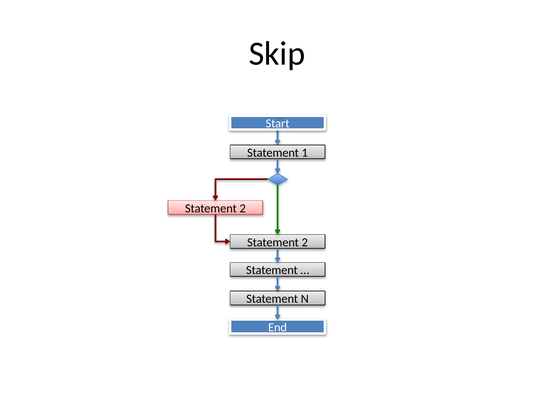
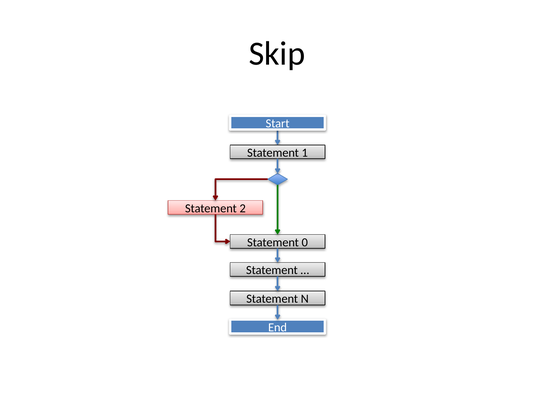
2 at (305, 242): 2 -> 0
